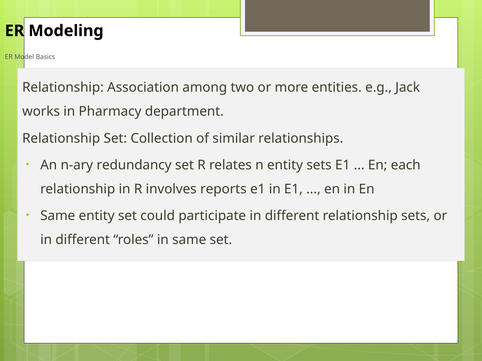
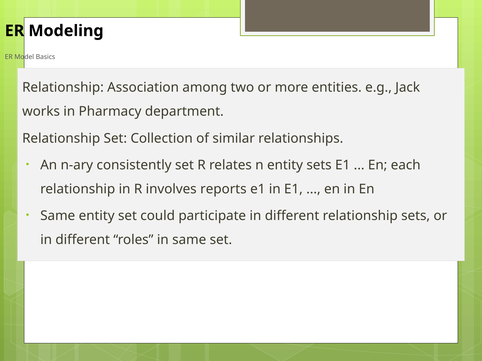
redundancy: redundancy -> consistently
